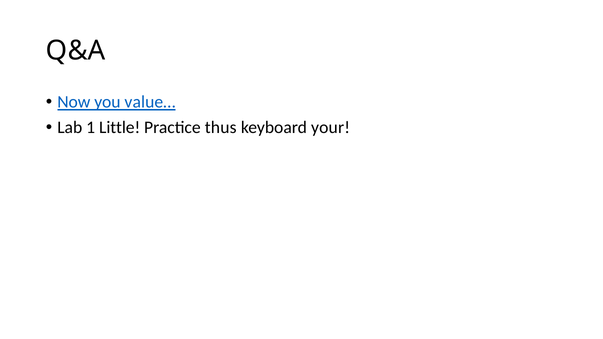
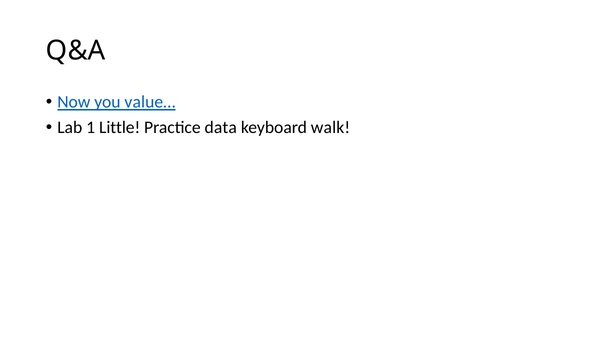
thus: thus -> data
your: your -> walk
